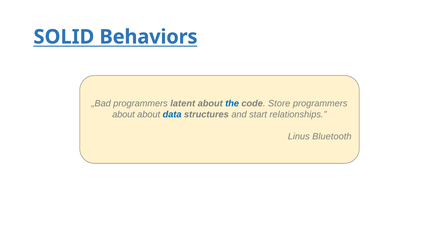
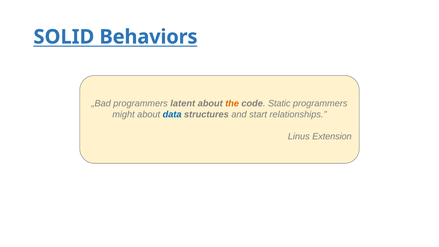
the colour: blue -> orange
Store: Store -> Static
about at (124, 115): about -> might
Bluetooth: Bluetooth -> Extension
